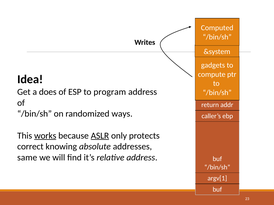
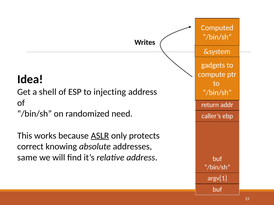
does: does -> shell
program: program -> injecting
ways: ways -> need
works underline: present -> none
